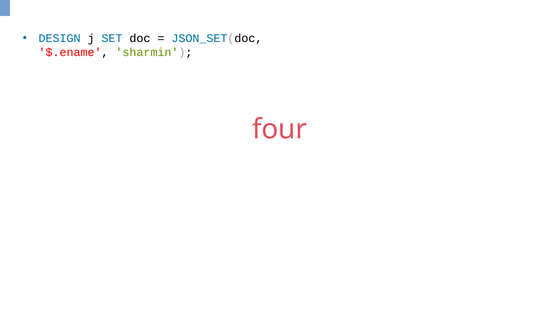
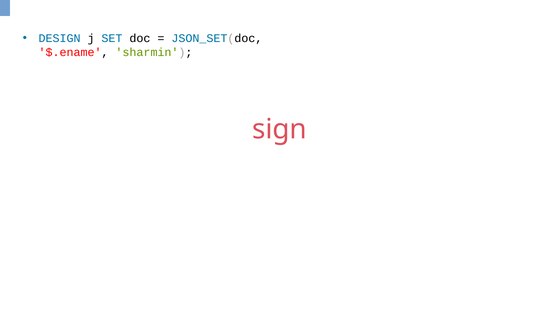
four: four -> sign
